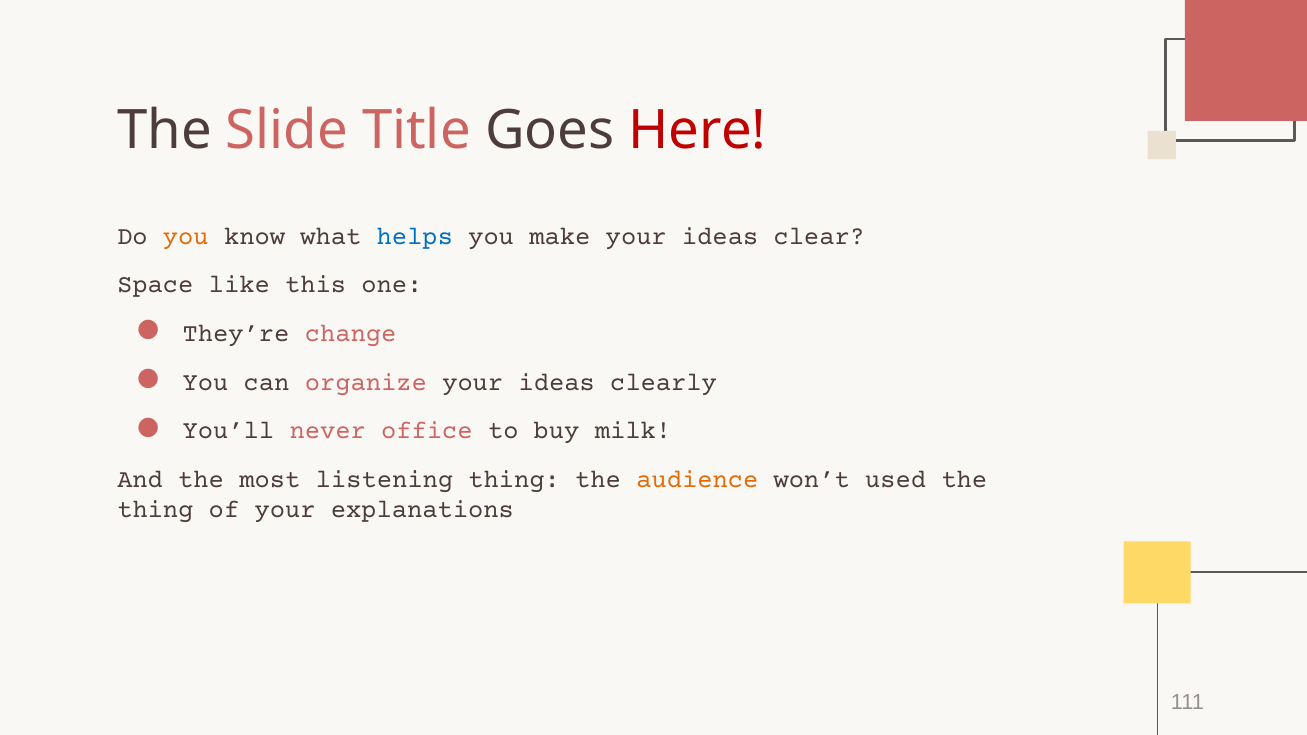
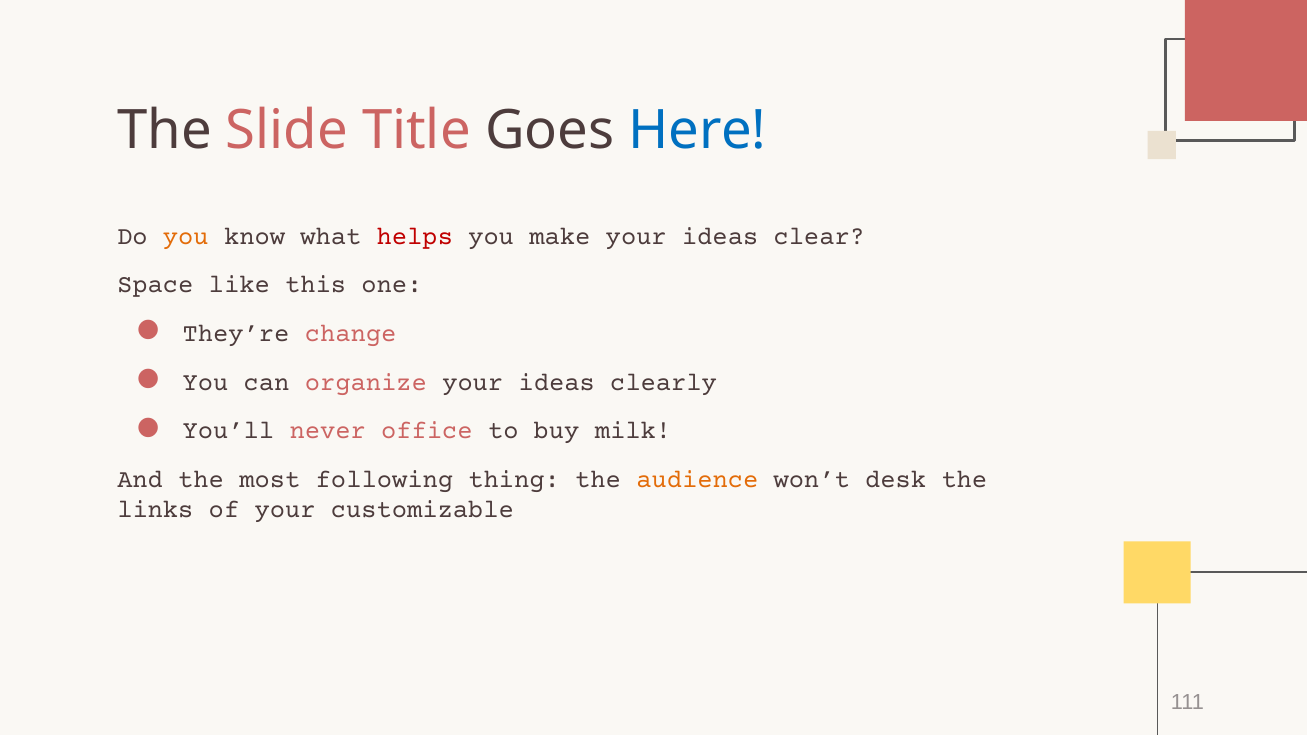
Here colour: red -> blue
helps colour: blue -> red
listening: listening -> following
used: used -> desk
thing at (155, 510): thing -> links
explanations: explanations -> customizable
